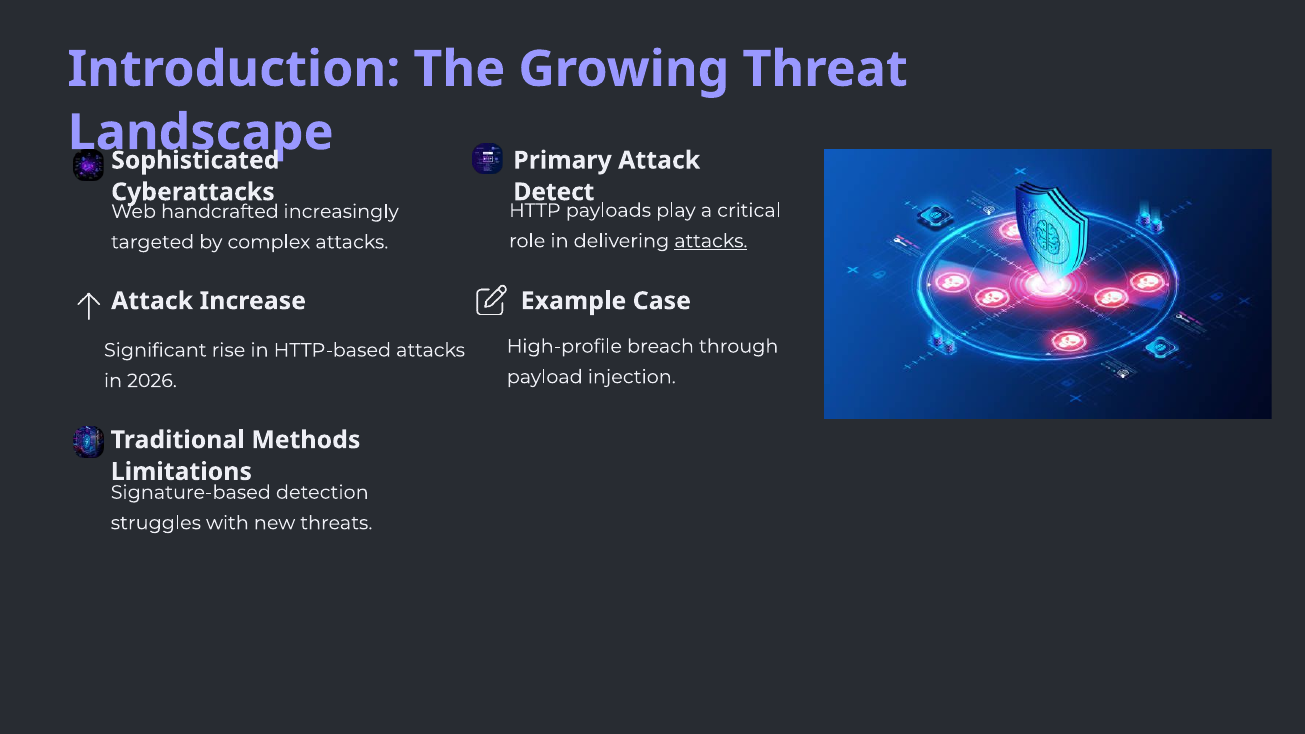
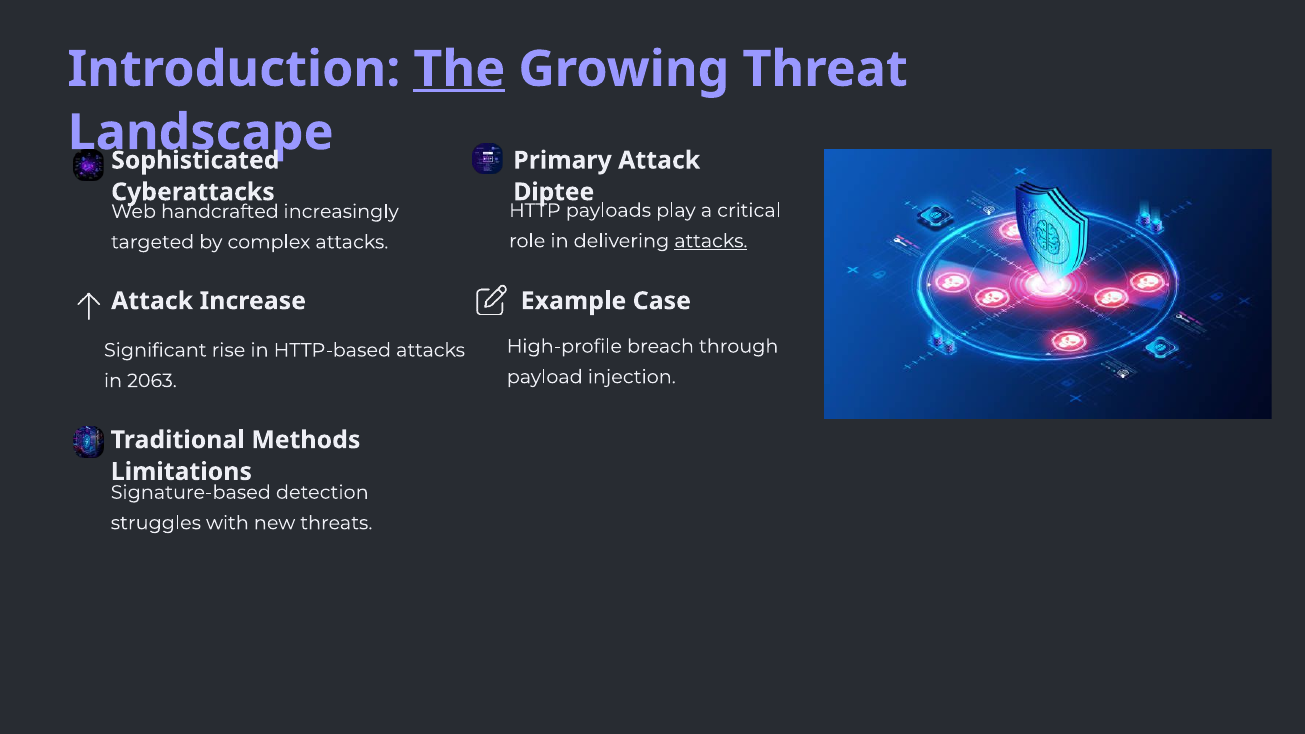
The underline: none -> present
Detect: Detect -> Diptee
2026: 2026 -> 2063
